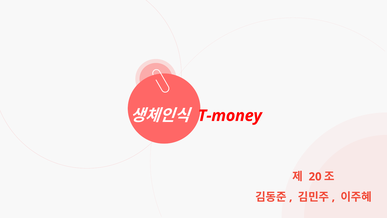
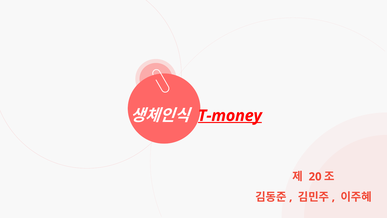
T-money underline: none -> present
